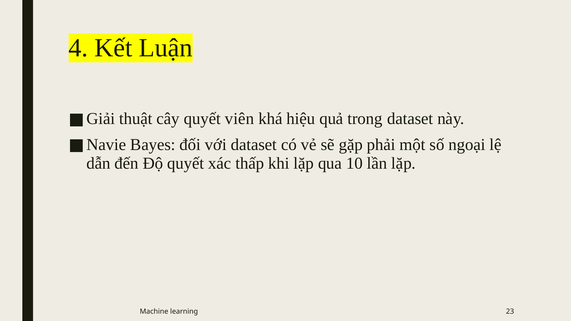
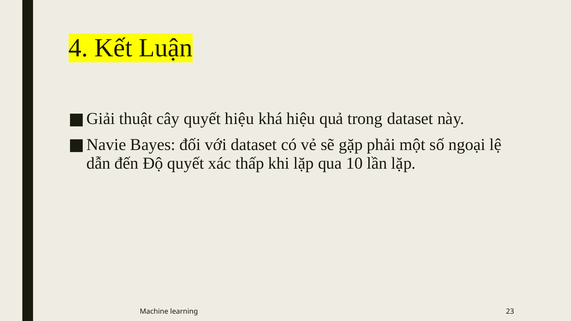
quyết viên: viên -> hiệu
